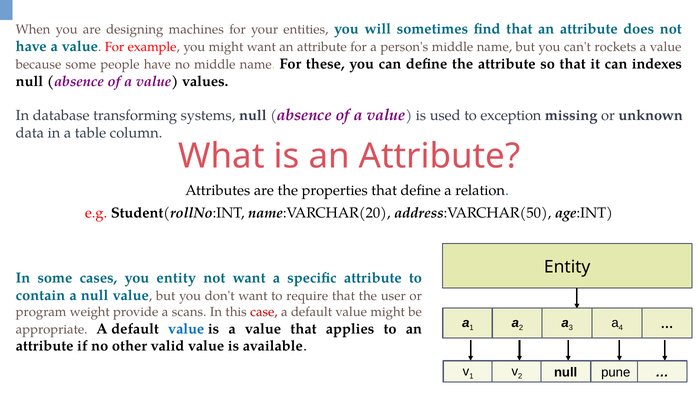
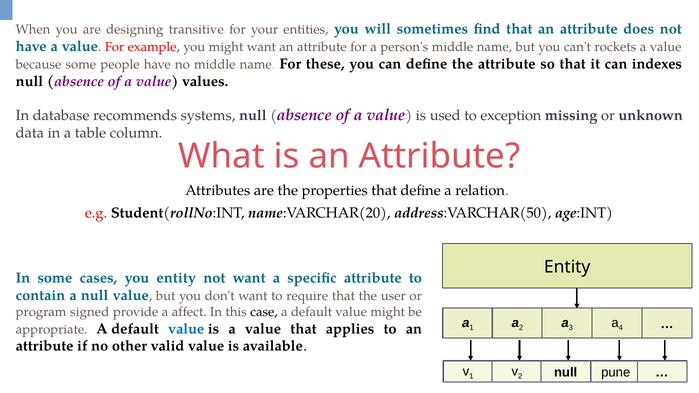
machines: machines -> transitive
transforming: transforming -> recommends
weight: weight -> signed
scans: scans -> affect
case colour: red -> black
